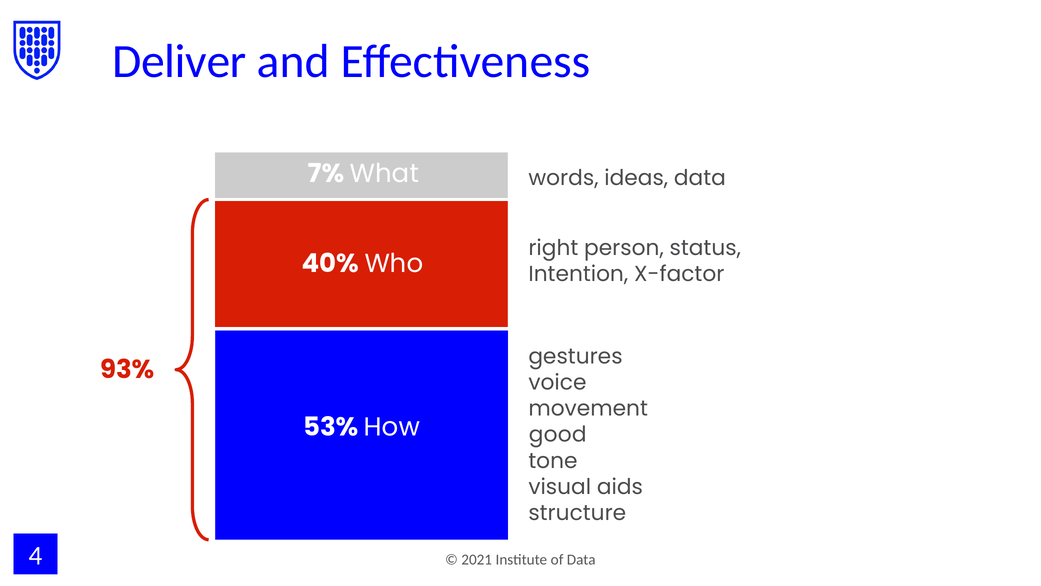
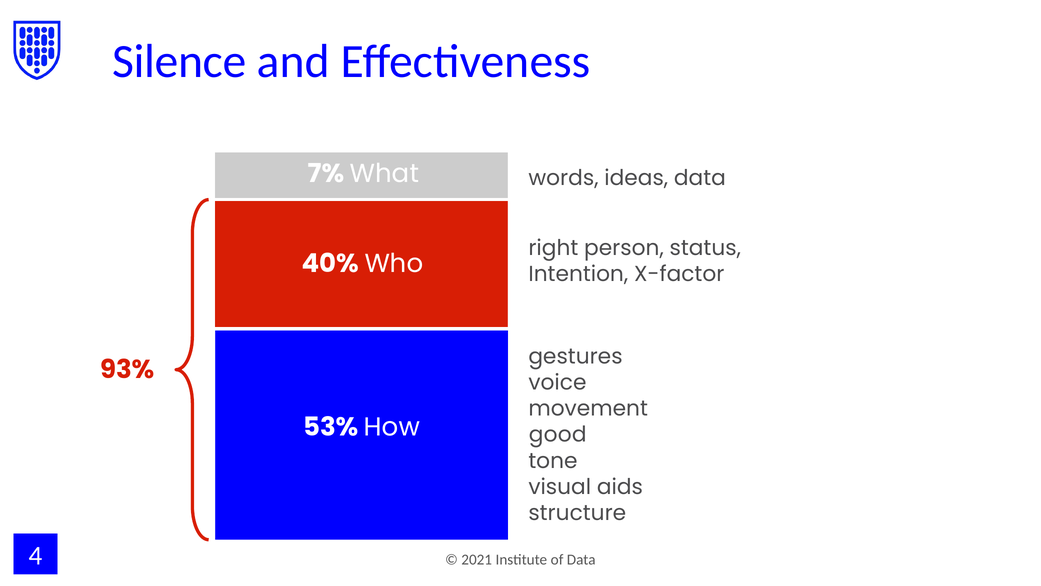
Deliver: Deliver -> Silence
